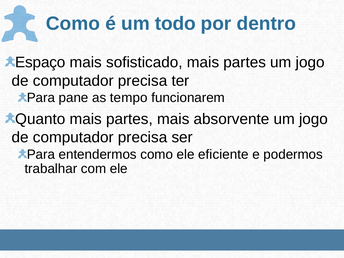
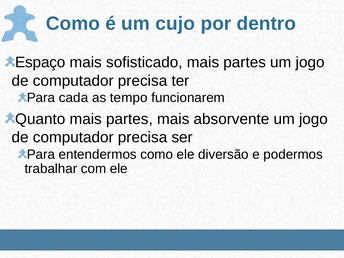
todo: todo -> cujo
pane: pane -> cada
eficiente: eficiente -> diversão
